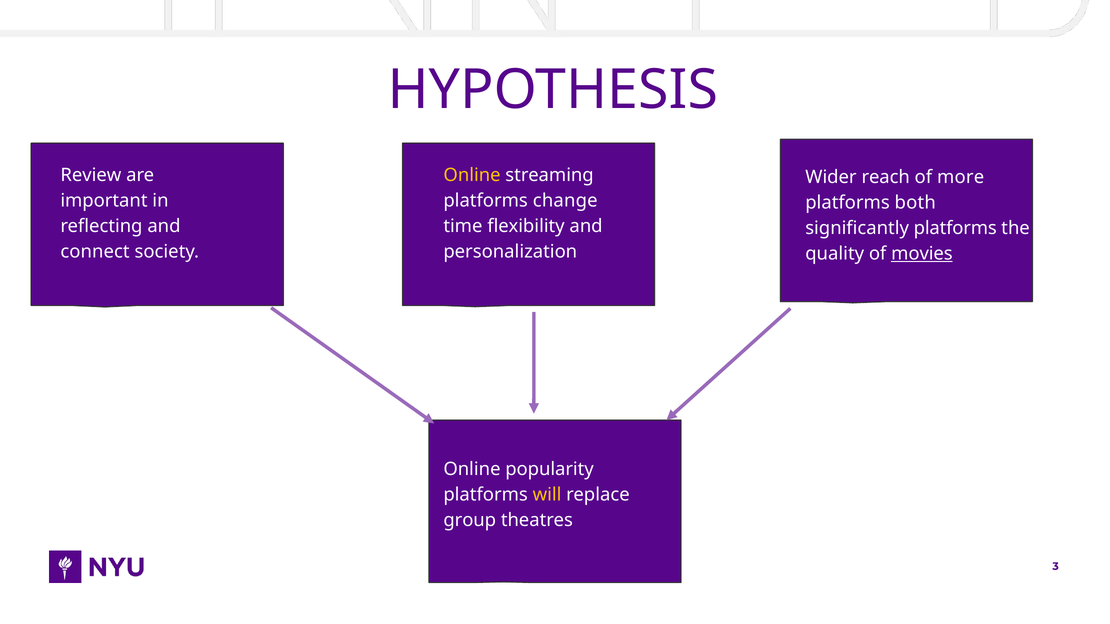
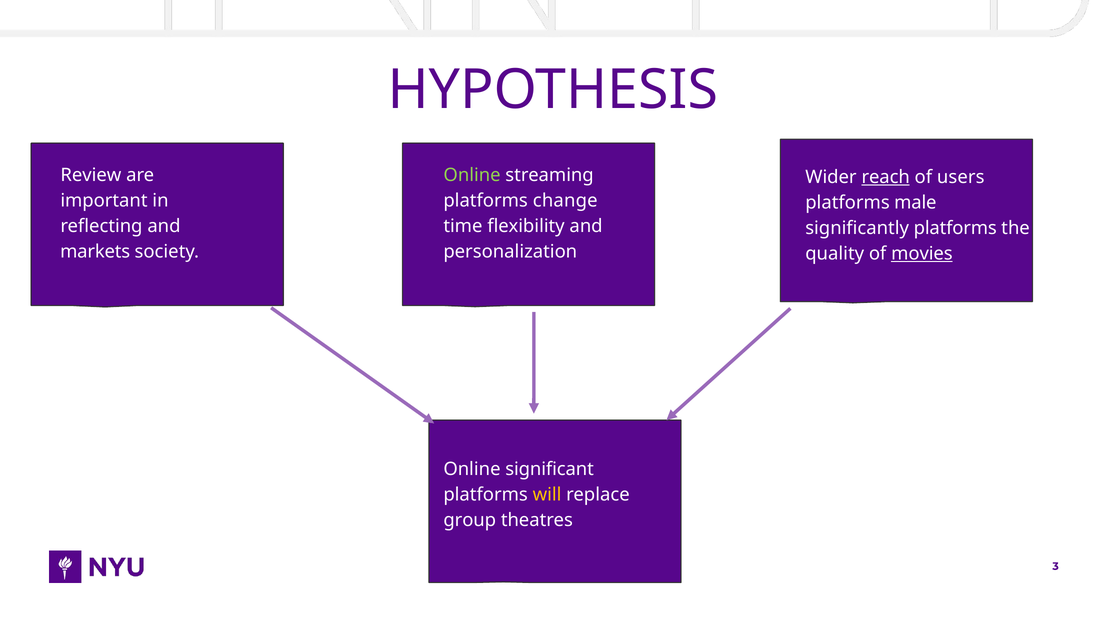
Online at (472, 175) colour: yellow -> light green
reach underline: none -> present
more: more -> users
both: both -> male
connect: connect -> markets
popularity: popularity -> significant
